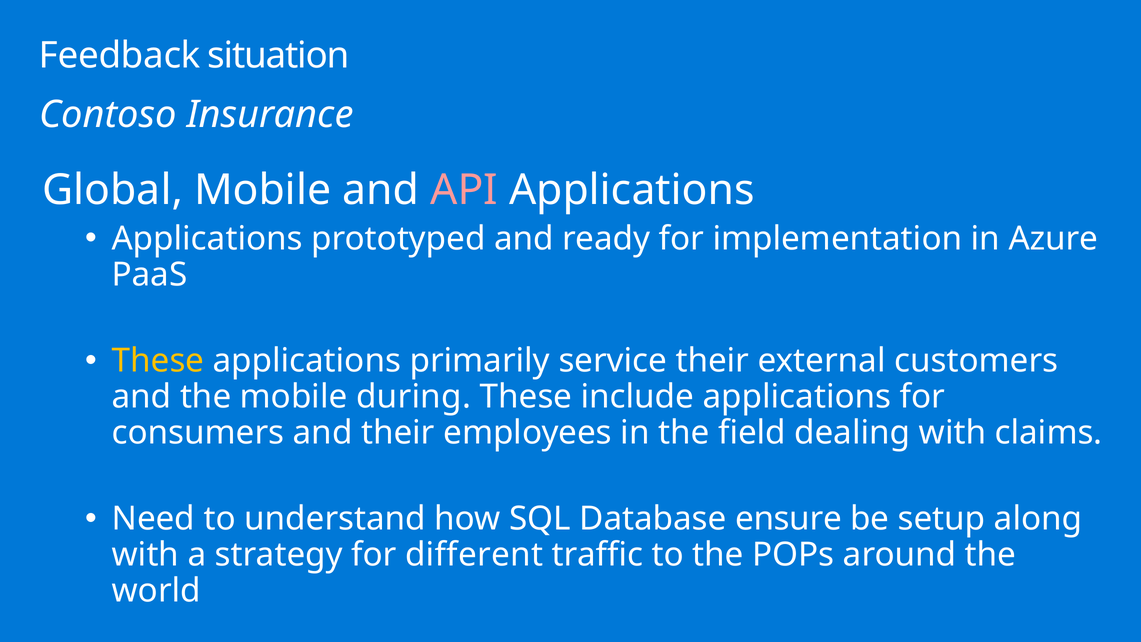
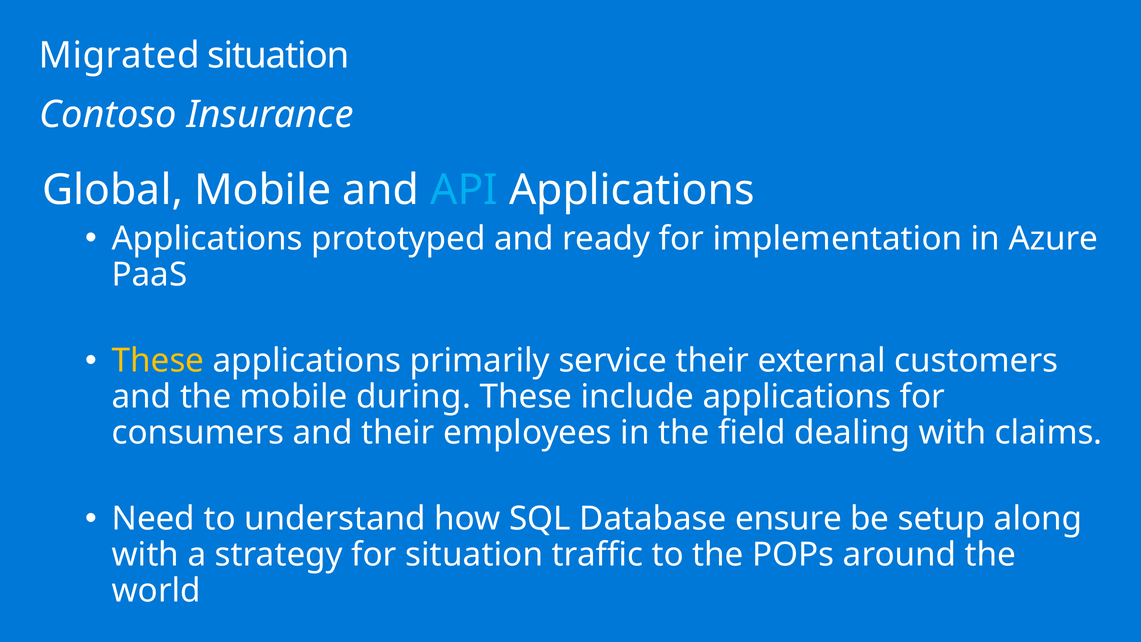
Feedback: Feedback -> Migrated
API colour: pink -> light blue
for different: different -> situation
